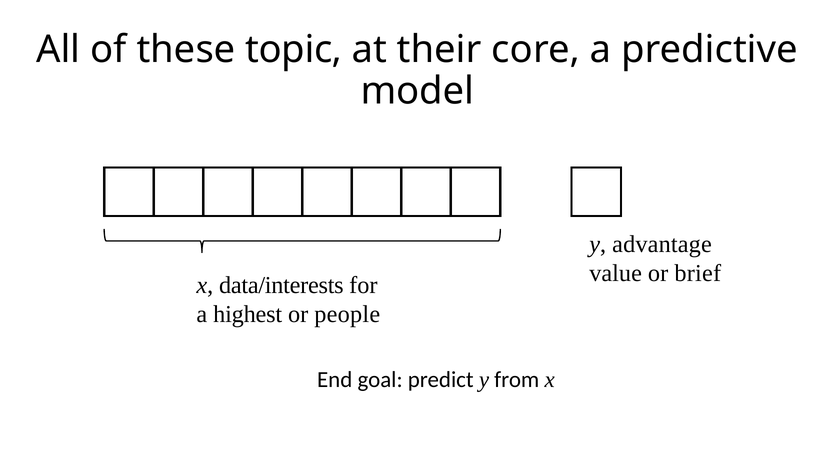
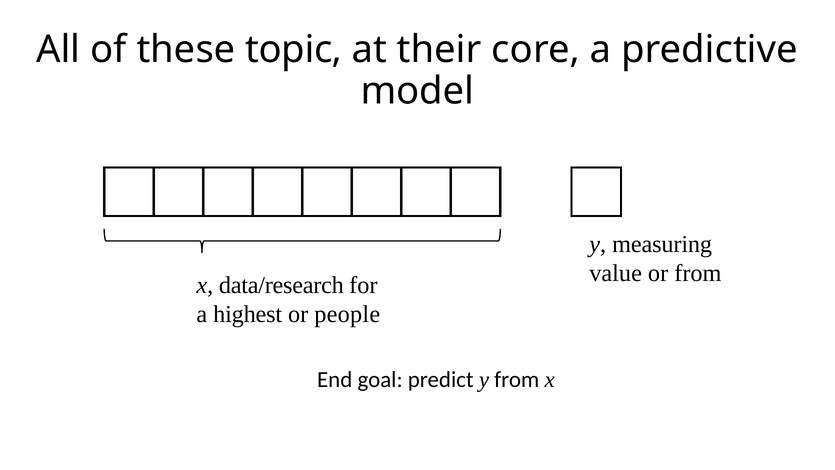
advantage: advantage -> measuring
or brief: brief -> from
data/interests: data/interests -> data/research
